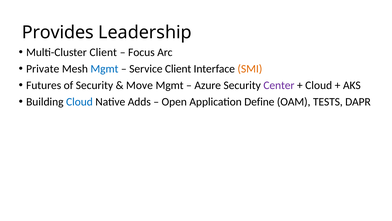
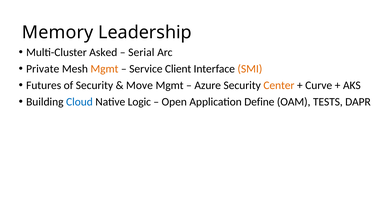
Provides: Provides -> Memory
Multi-Cluster Client: Client -> Asked
Focus: Focus -> Serial
Mgmt at (104, 69) colour: blue -> orange
Center colour: purple -> orange
Cloud at (319, 85): Cloud -> Curve
Adds: Adds -> Logic
